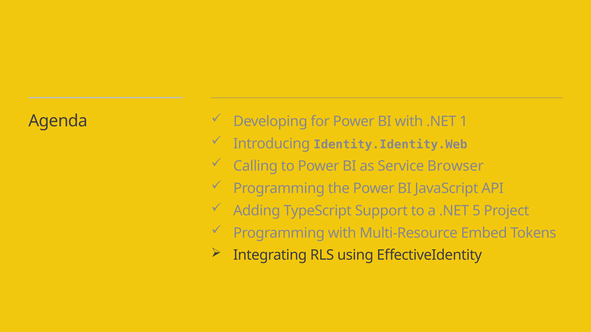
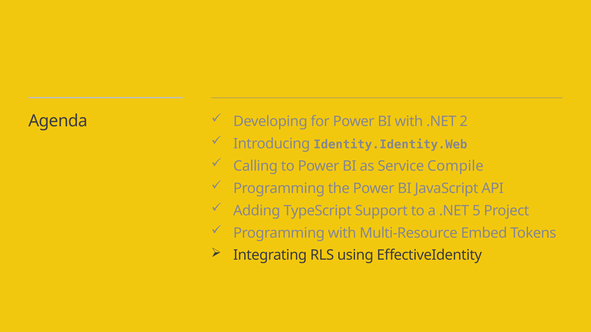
1: 1 -> 2
Browser: Browser -> Compile
